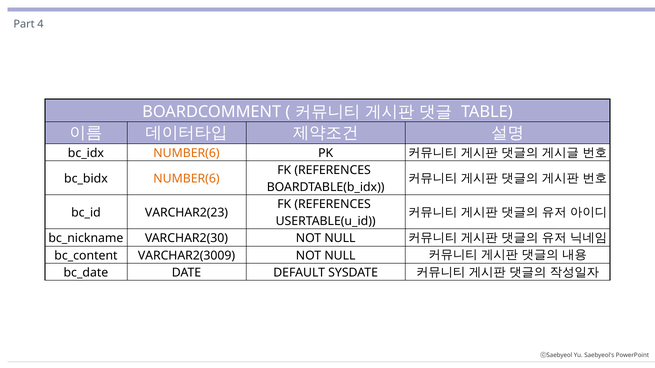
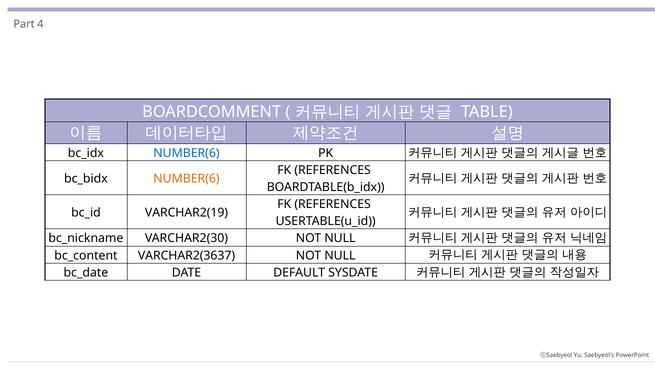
NUMBER(6 at (186, 153) colour: orange -> blue
VARCHAR2(23: VARCHAR2(23 -> VARCHAR2(19
VARCHAR2(3009: VARCHAR2(3009 -> VARCHAR2(3637
